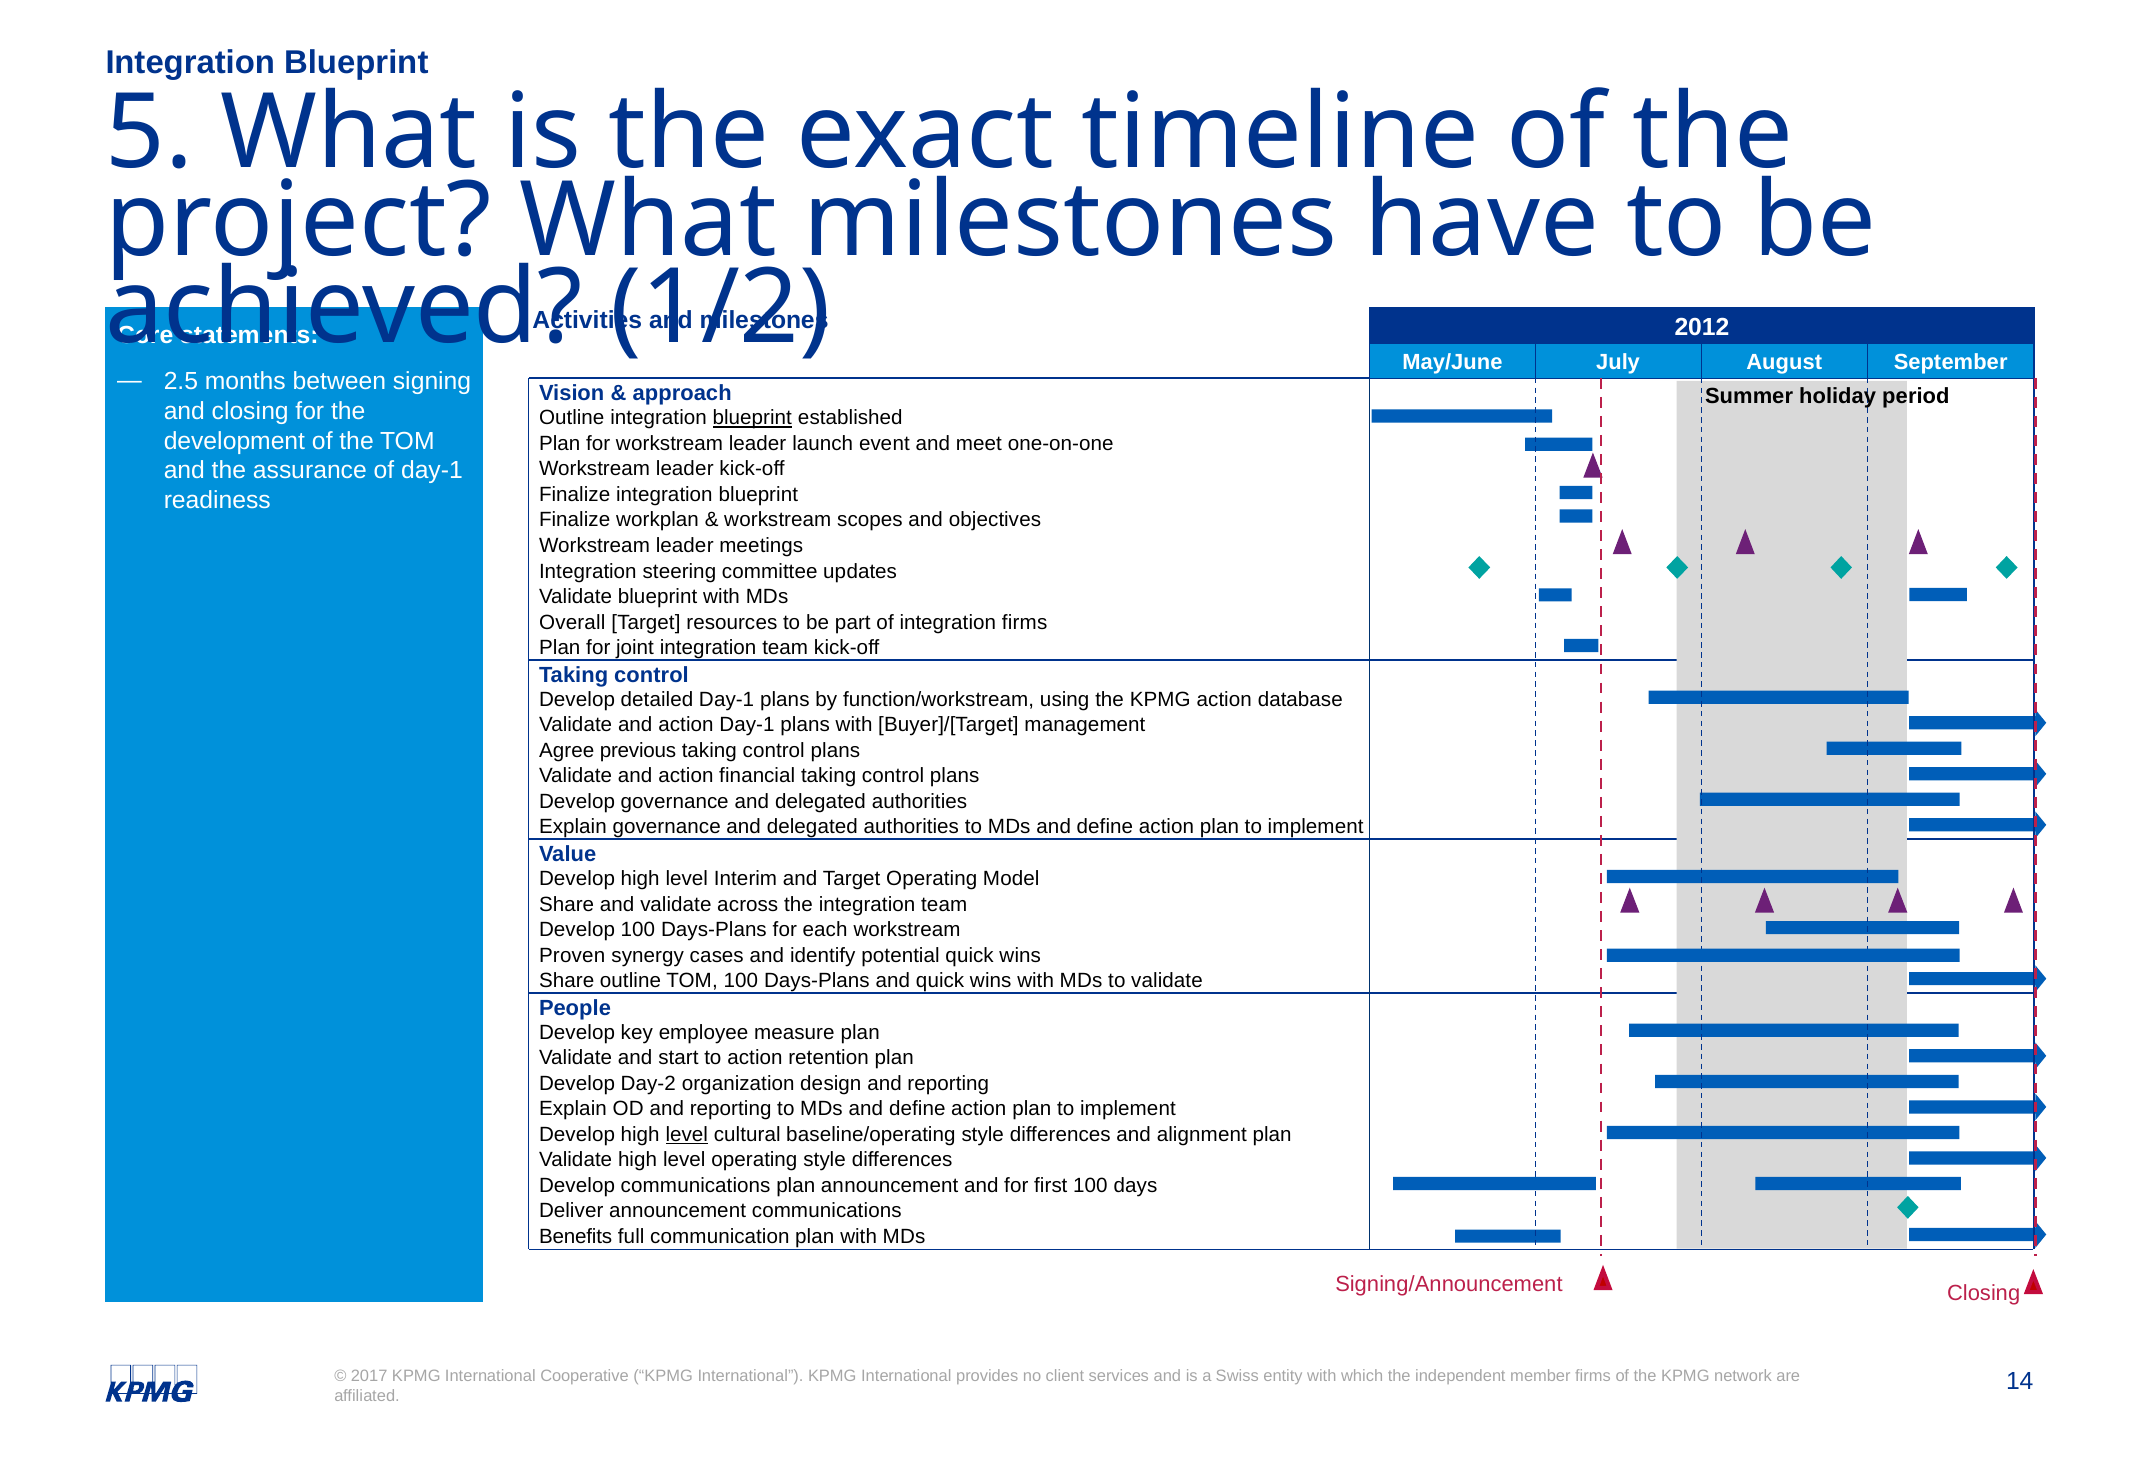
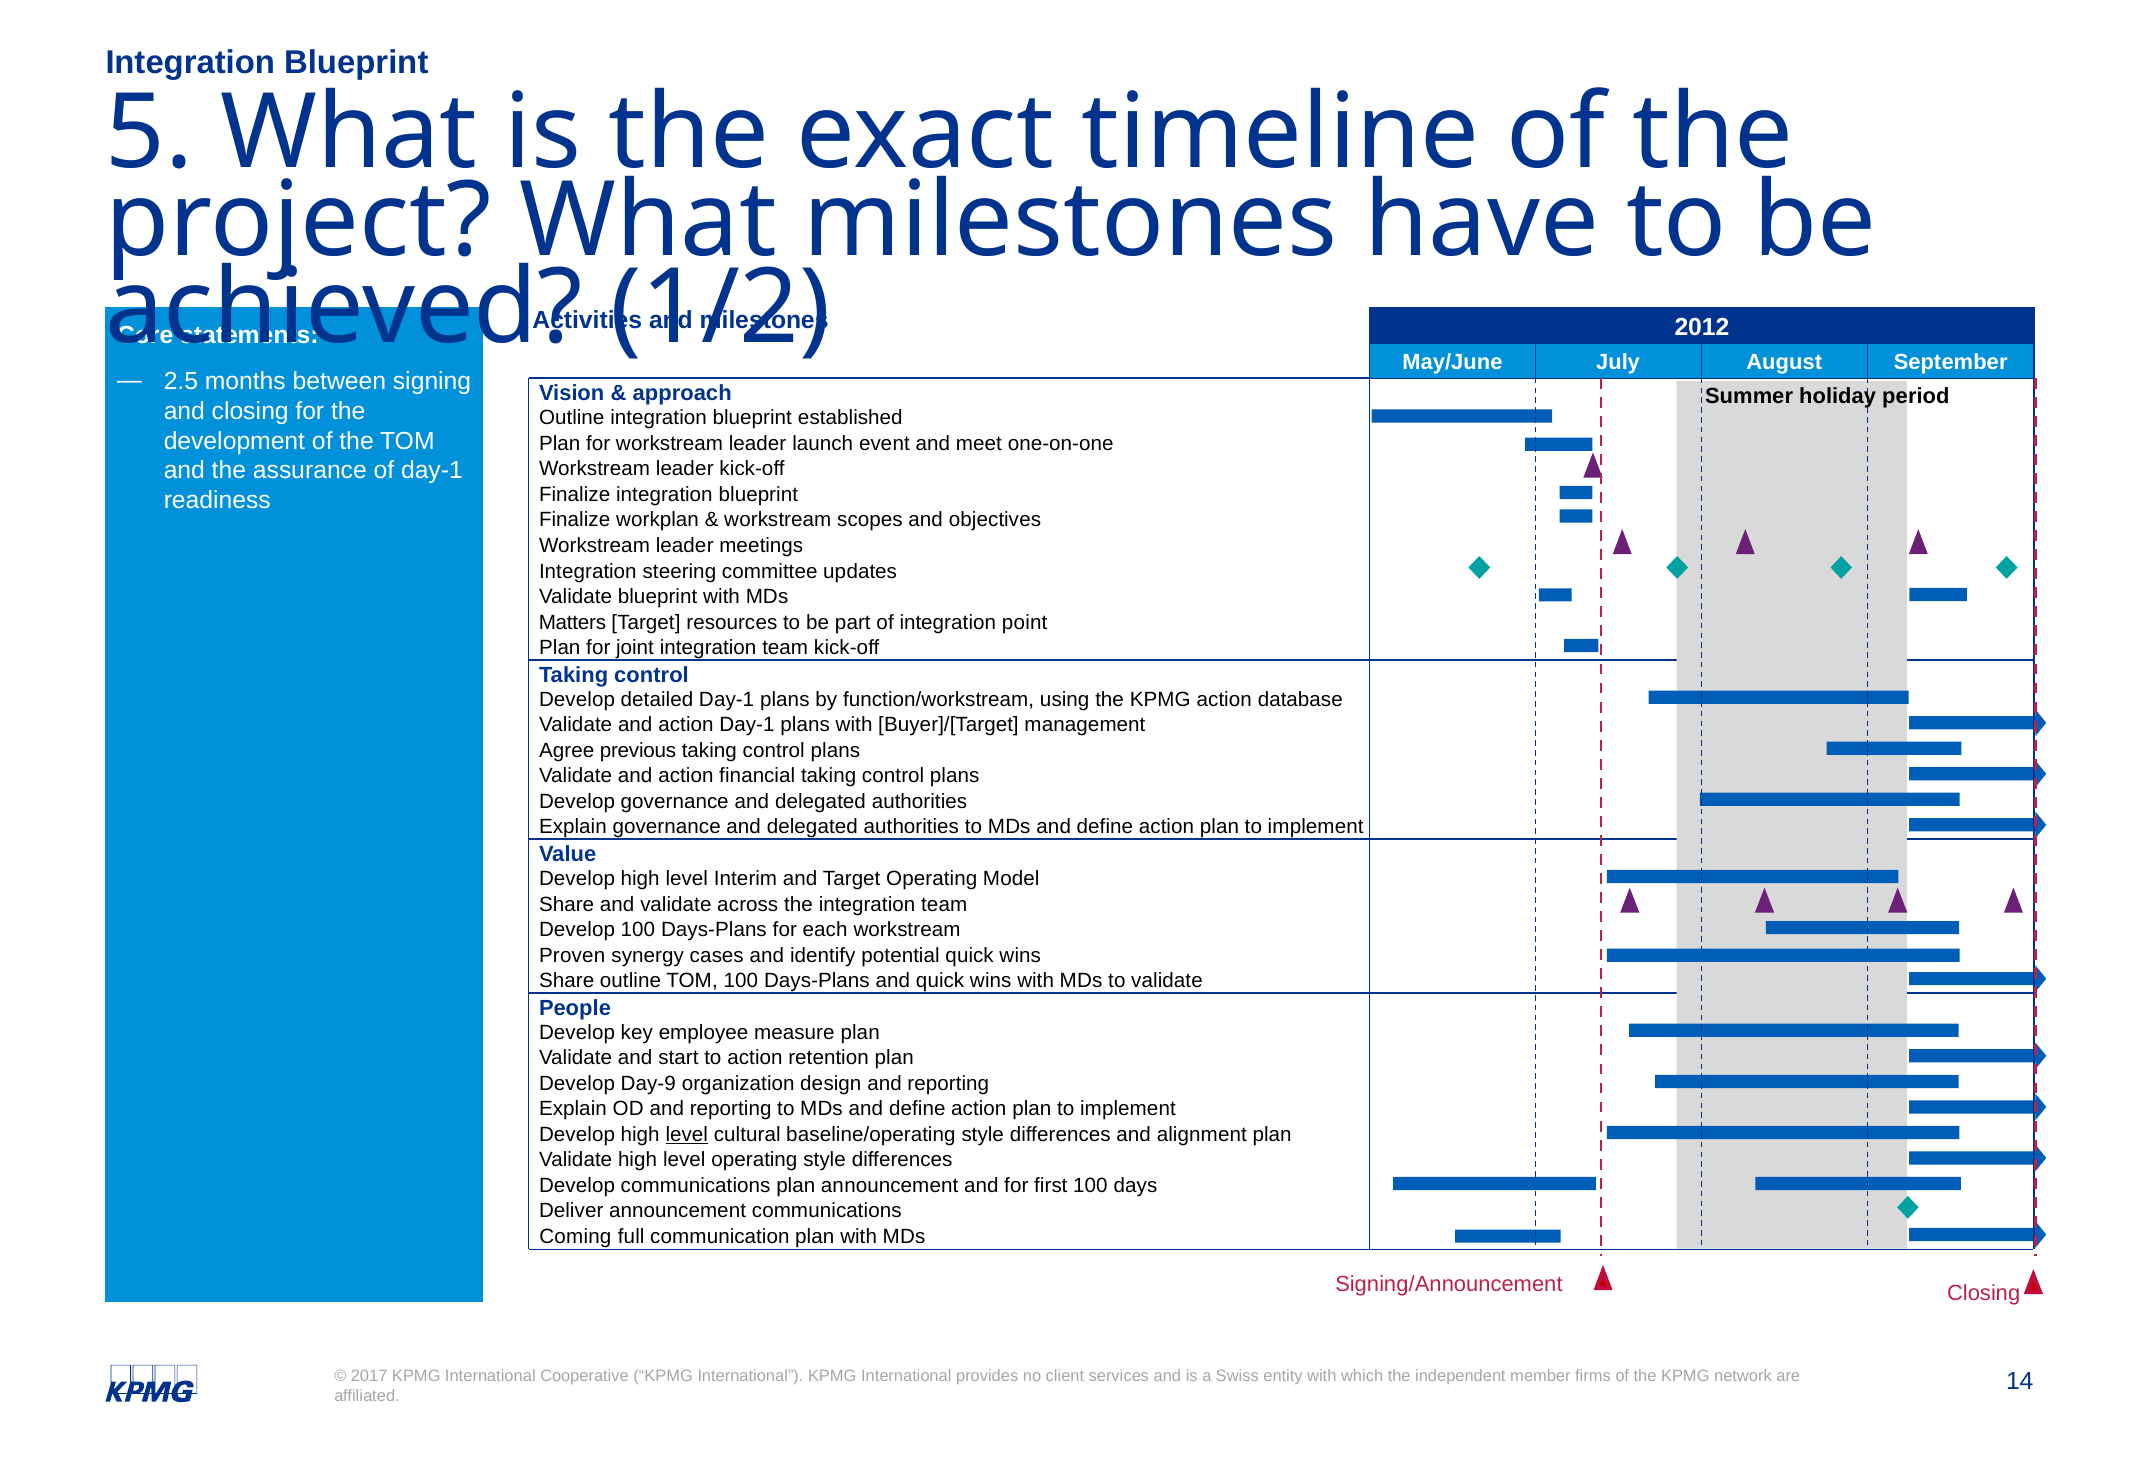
blueprint at (752, 418) underline: present -> none
Overall: Overall -> Matters
integration firms: firms -> point
Day-2: Day-2 -> Day-9
Benefits: Benefits -> Coming
